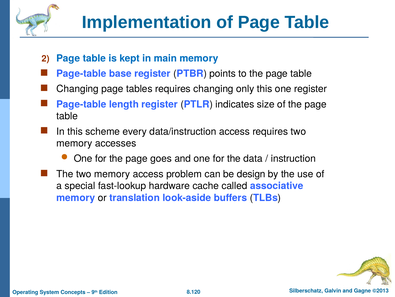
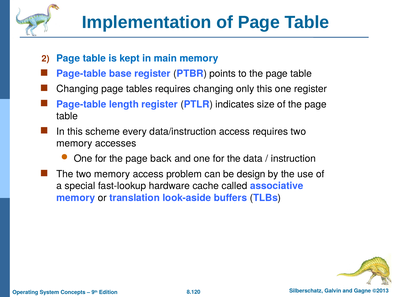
goes: goes -> back
